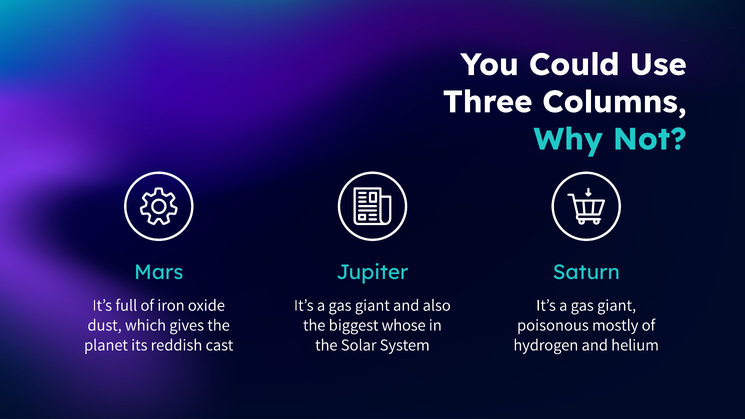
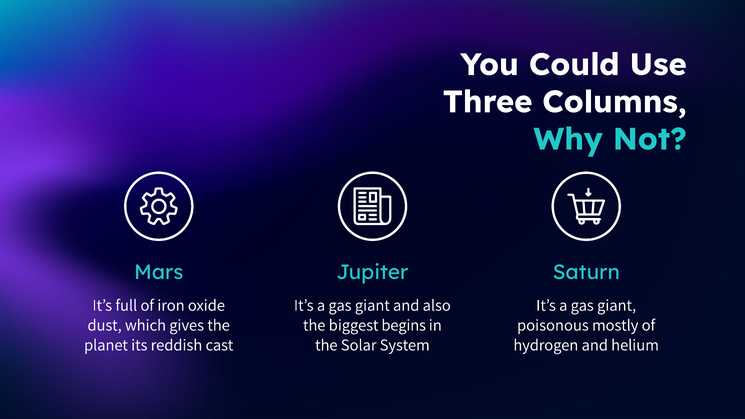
whose: whose -> begins
